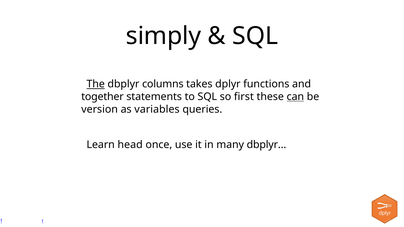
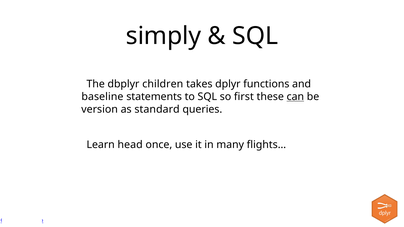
The underline: present -> none
columns: columns -> children
together: together -> baseline
variables: variables -> standard
dbplyr…: dbplyr… -> flights…
